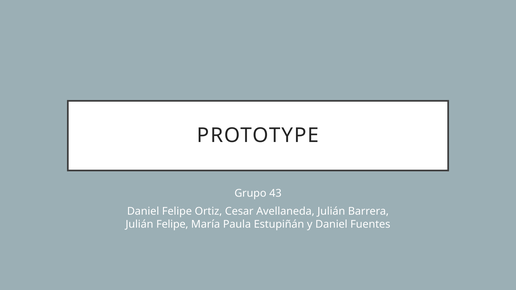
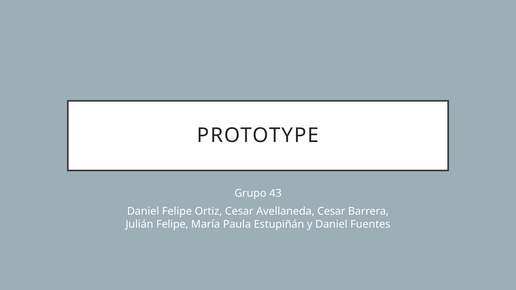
Avellaneda Julián: Julián -> Cesar
